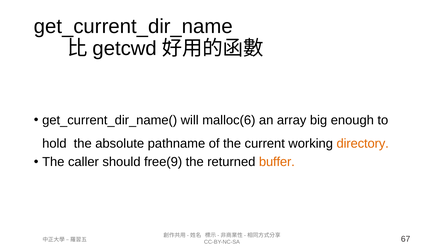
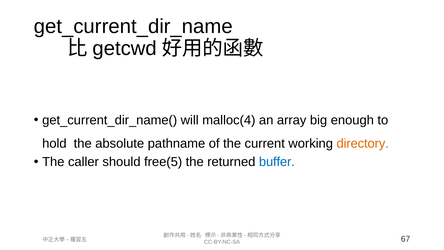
malloc(6: malloc(6 -> malloc(4
free(9: free(9 -> free(5
buffer colour: orange -> blue
